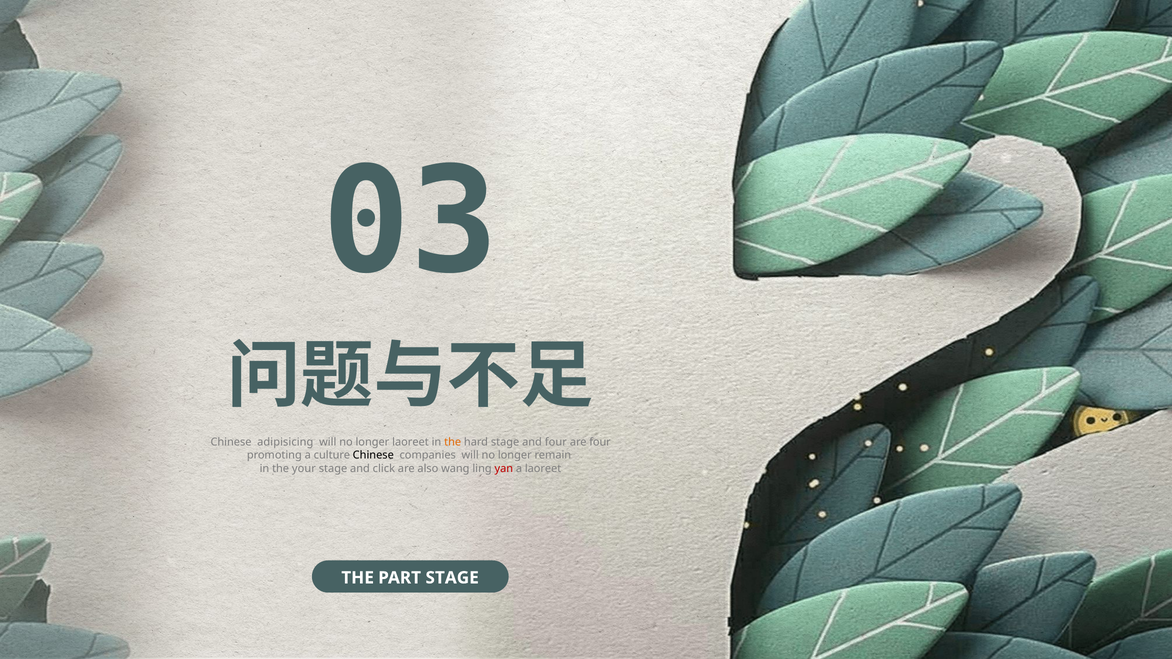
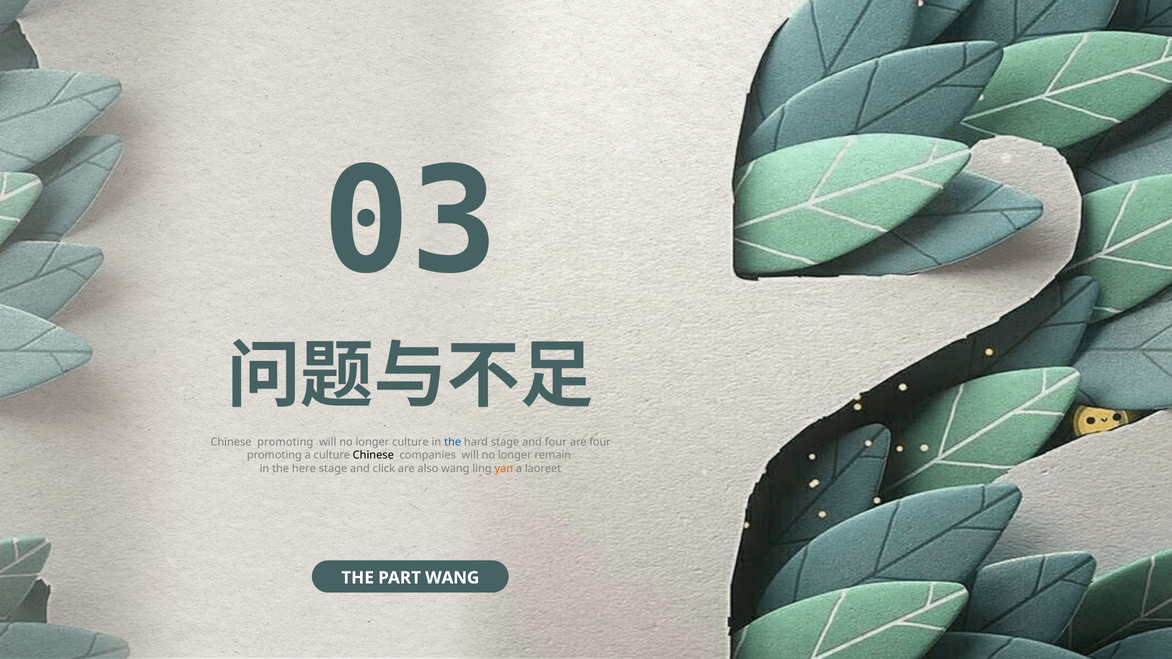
Chinese adipisicing: adipisicing -> promoting
longer laoreet: laoreet -> culture
the at (453, 442) colour: orange -> blue
your: your -> here
yan colour: red -> orange
PART STAGE: STAGE -> WANG
